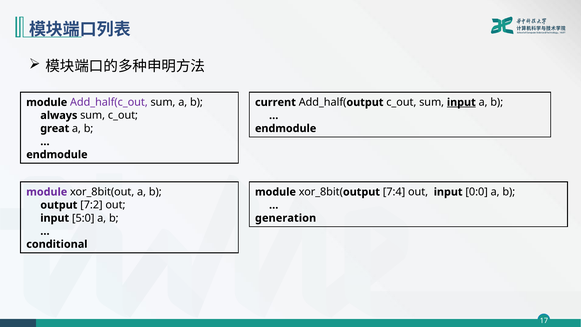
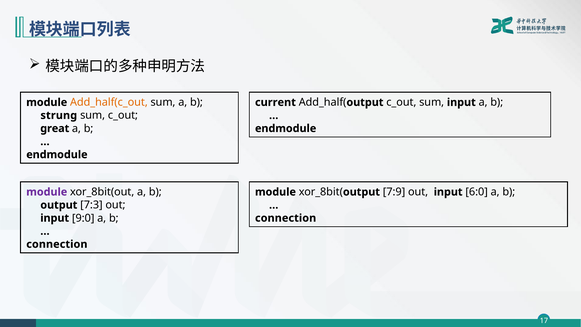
Add_half(c_out colour: purple -> orange
input at (461, 102) underline: present -> none
always: always -> strung
7:4: 7:4 -> 7:9
0:0: 0:0 -> 6:0
7:2: 7:2 -> 7:3
5:0: 5:0 -> 9:0
generation at (286, 218): generation -> connection
conditional at (57, 244): conditional -> connection
